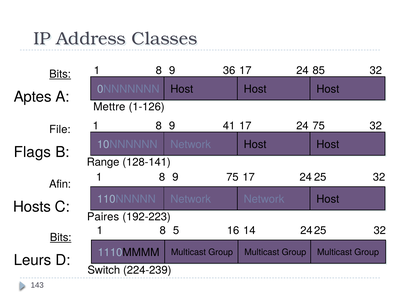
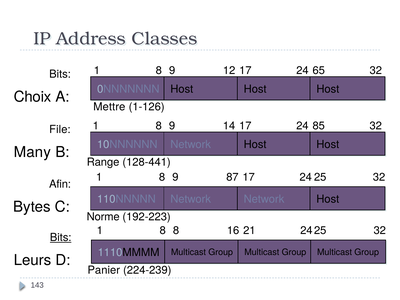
36: 36 -> 12
85: 85 -> 65
Bits at (60, 74) underline: present -> none
Aptes: Aptes -> Choix
41: 41 -> 14
24 75: 75 -> 85
Flags: Flags -> Many
128-141: 128-141 -> 128-441
9 75: 75 -> 87
Hosts: Hosts -> Bytes
Paires: Paires -> Norme
8 5: 5 -> 8
14: 14 -> 21
Switch: Switch -> Panier
